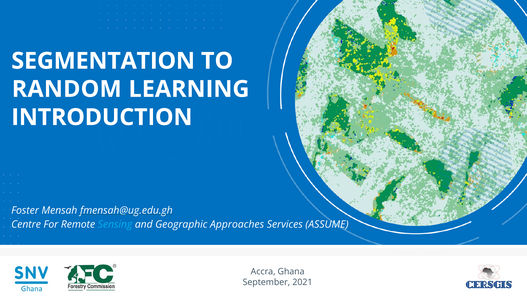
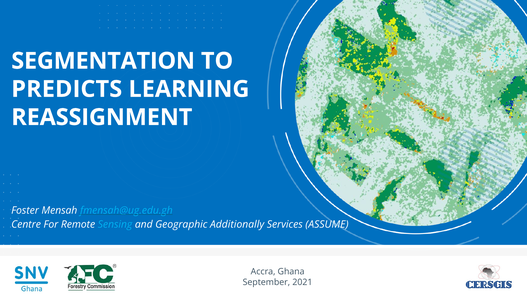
RANDOM: RANDOM -> PREDICTS
INTRODUCTION: INTRODUCTION -> REASSIGNMENT
fmensah@ug.edu.gh colour: white -> light blue
Approaches: Approaches -> Additionally
